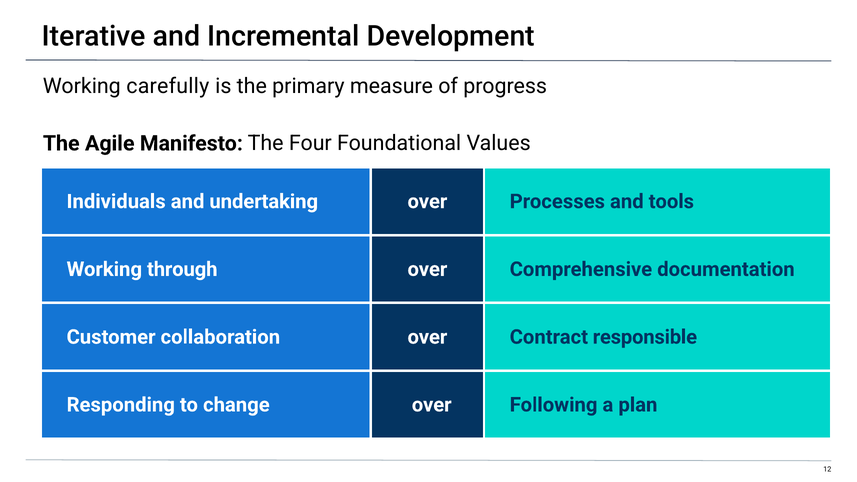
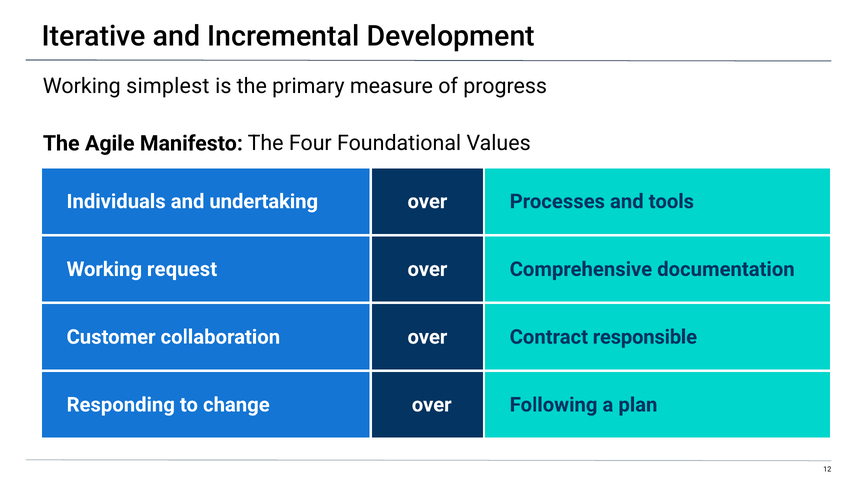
carefully: carefully -> simplest
through: through -> request
